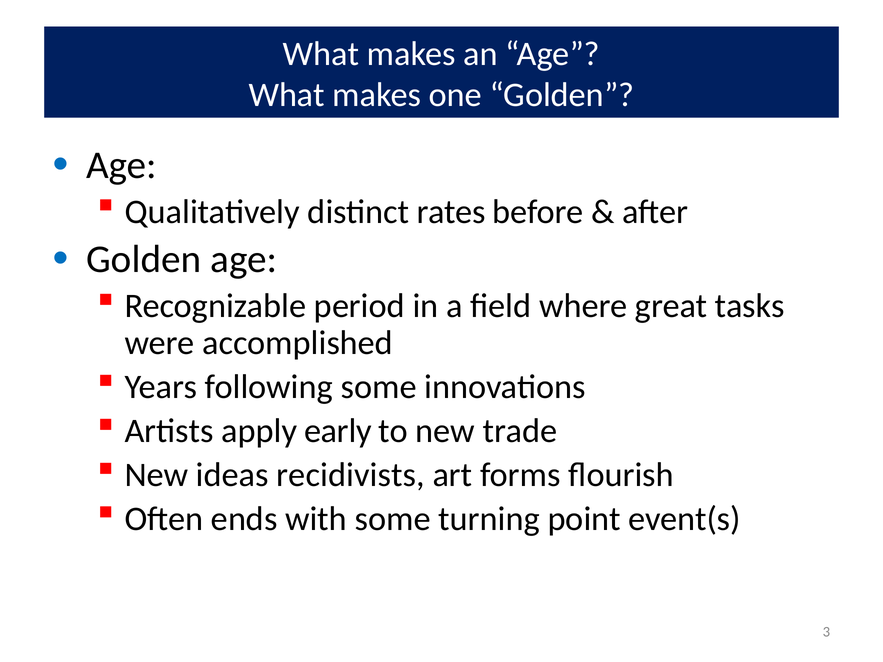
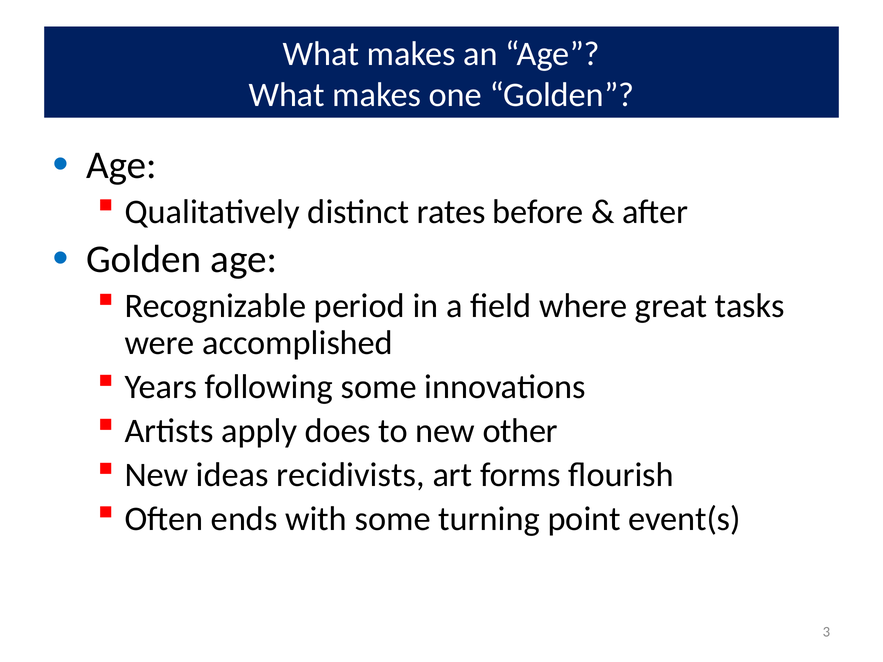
early: early -> does
trade: trade -> other
